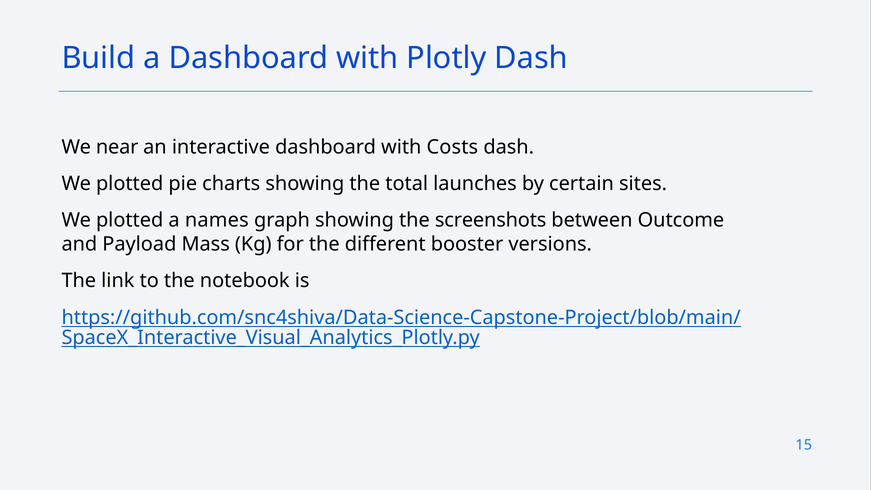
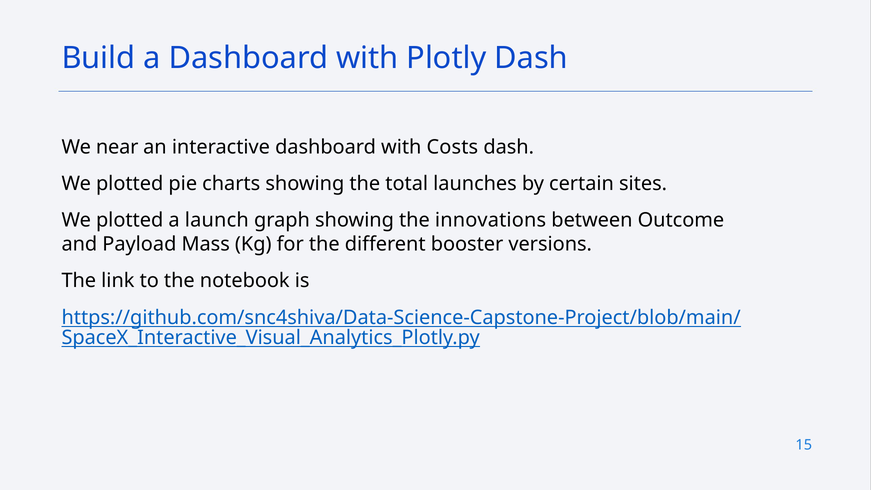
names: names -> launch
screenshots: screenshots -> innovations
